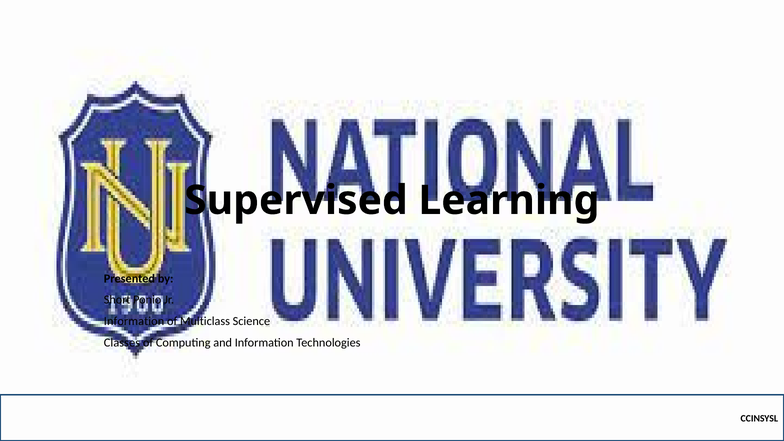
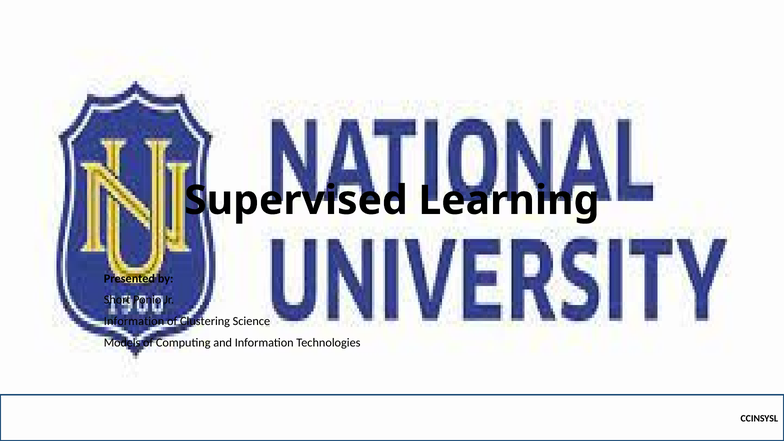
Multiclass: Multiclass -> Clustering
Classes: Classes -> Models
